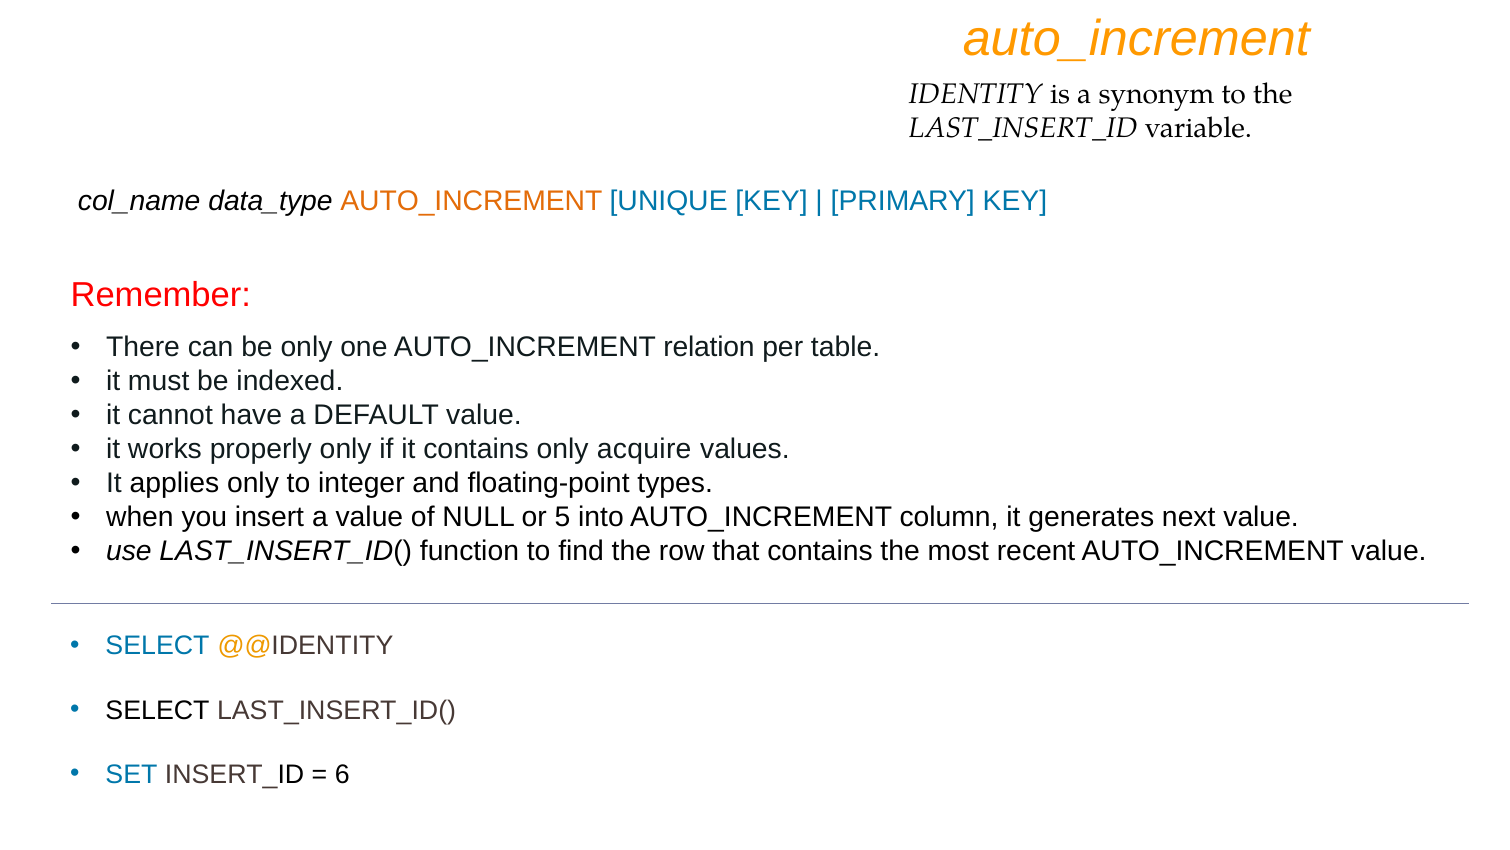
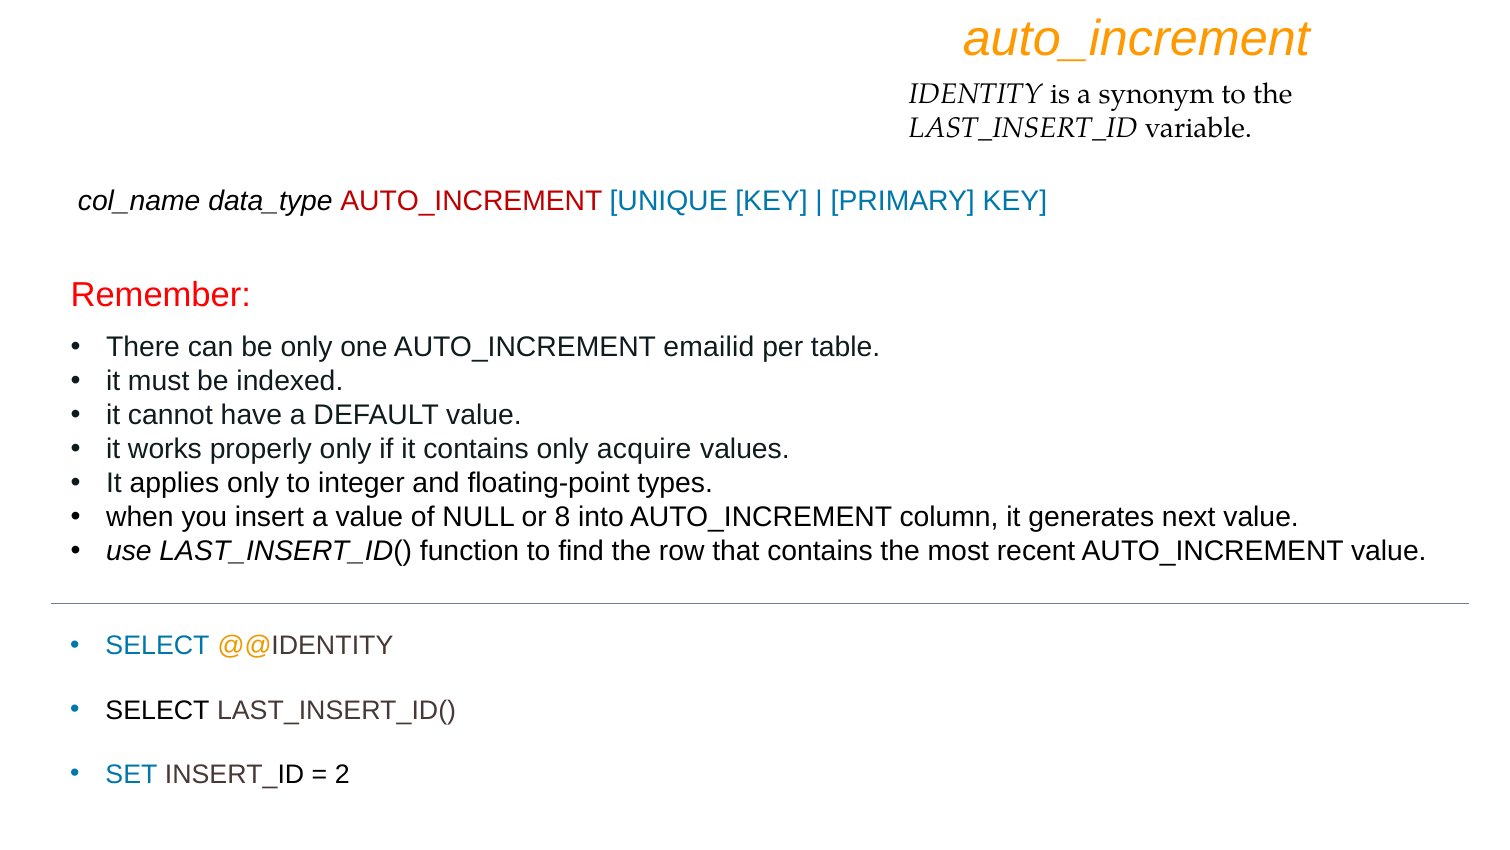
AUTO_INCREMENT at (471, 201) colour: orange -> red
relation: relation -> emailid
5: 5 -> 8
6: 6 -> 2
